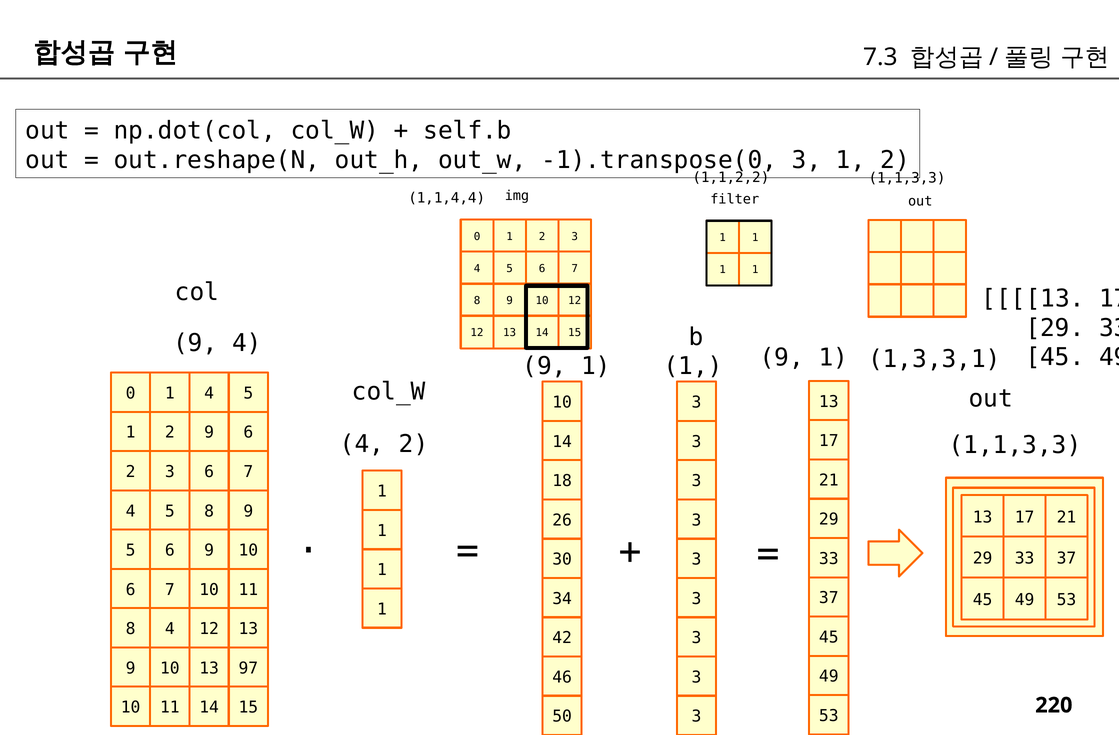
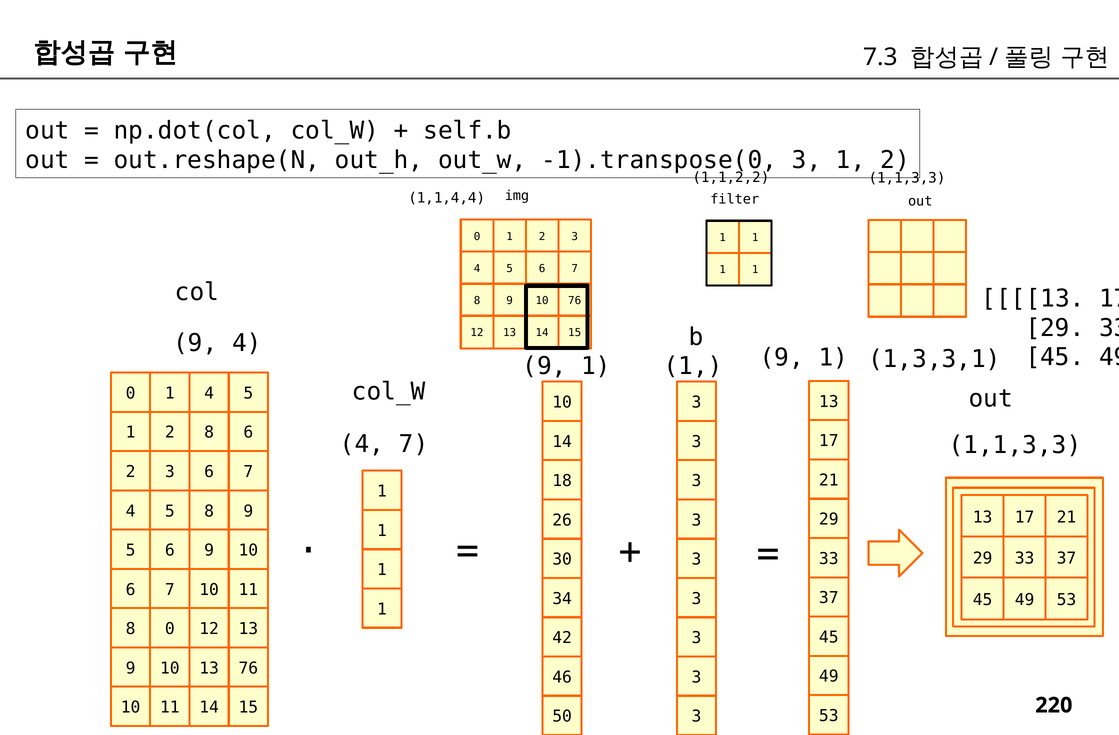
10 12: 12 -> 76
1 2 9: 9 -> 8
4 2: 2 -> 7
8 4: 4 -> 0
13 97: 97 -> 76
